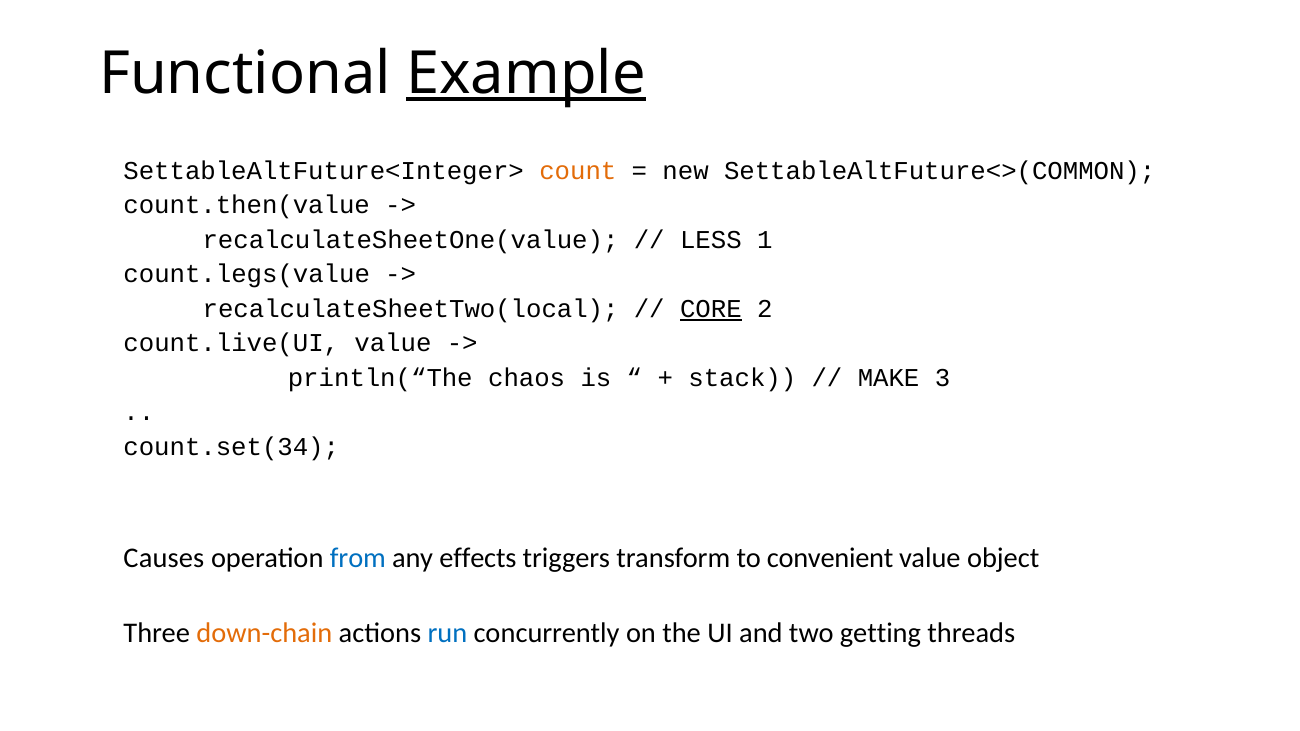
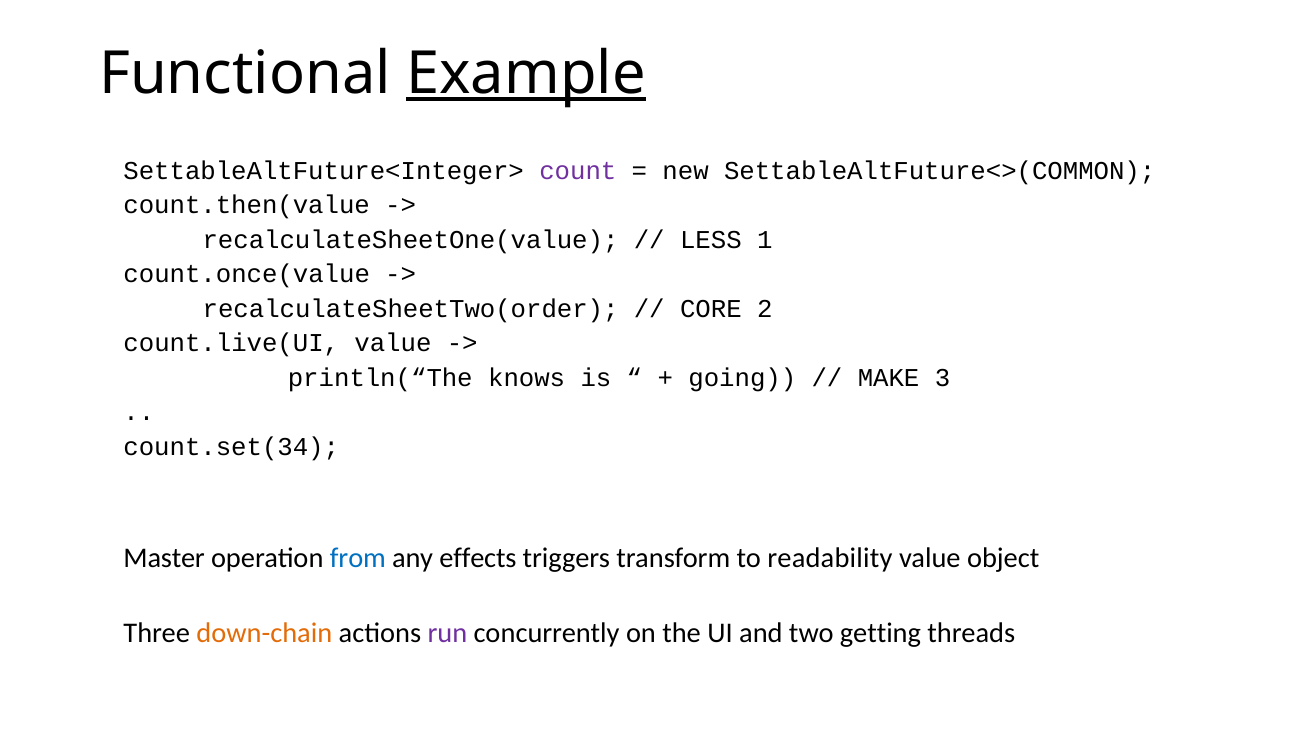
count colour: orange -> purple
count.legs(value: count.legs(value -> count.once(value
recalculateSheetTwo(local: recalculateSheetTwo(local -> recalculateSheetTwo(order
CORE underline: present -> none
chaos: chaos -> knows
stack: stack -> going
Causes: Causes -> Master
convenient: convenient -> readability
run colour: blue -> purple
